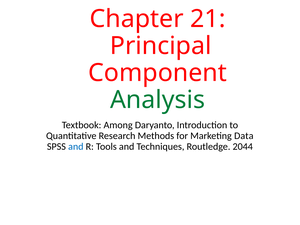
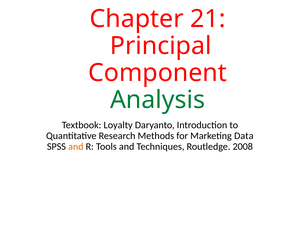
Among: Among -> Loyalty
and at (76, 147) colour: blue -> orange
2044: 2044 -> 2008
